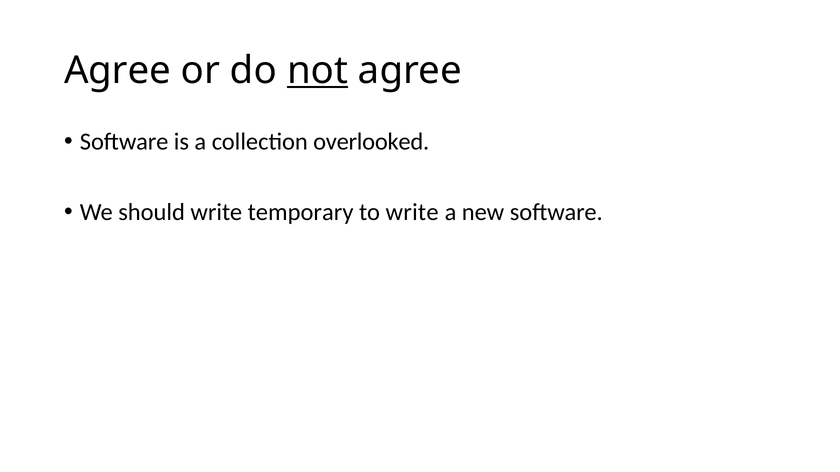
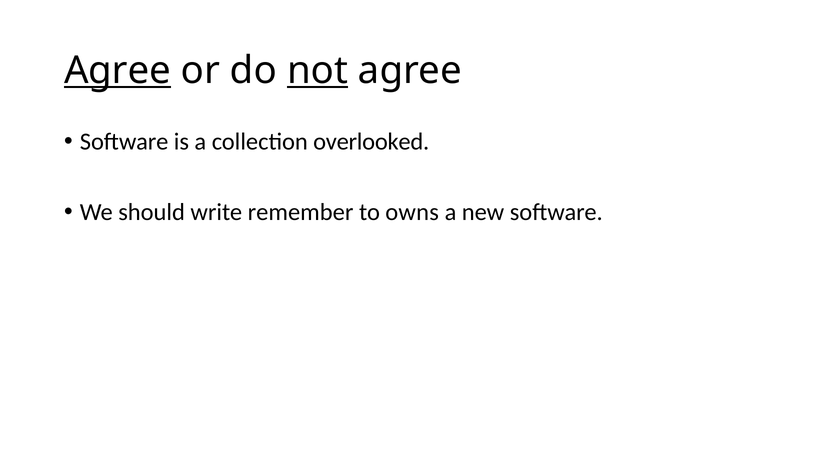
Agree at (118, 71) underline: none -> present
temporary: temporary -> remember
to write: write -> owns
